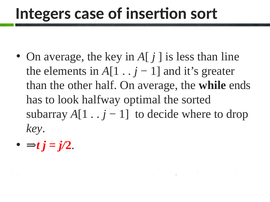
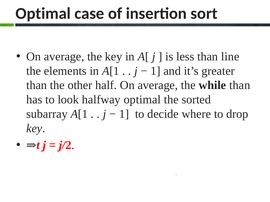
Integers at (43, 14): Integers -> Optimal
while ends: ends -> than
